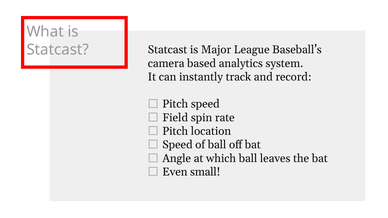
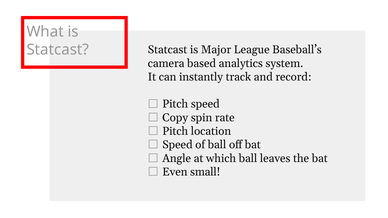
Field: Field -> Copy
